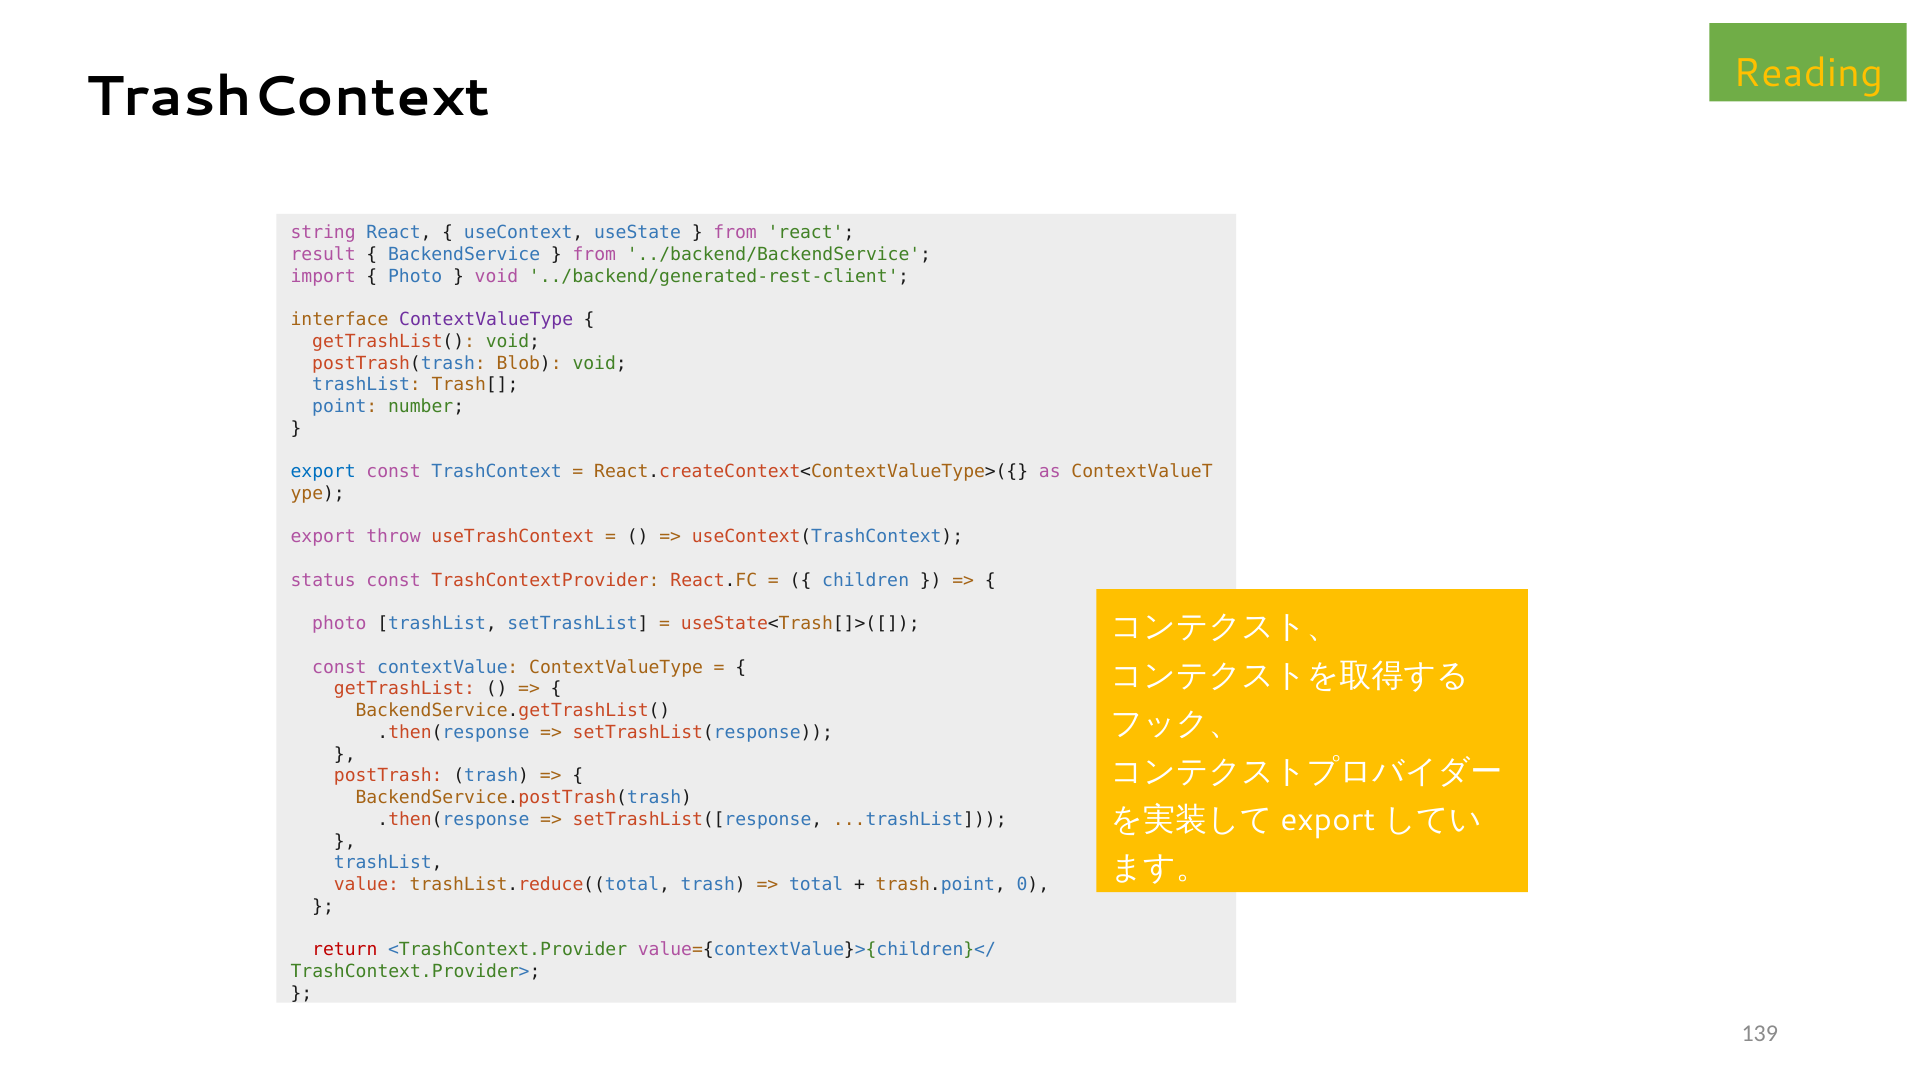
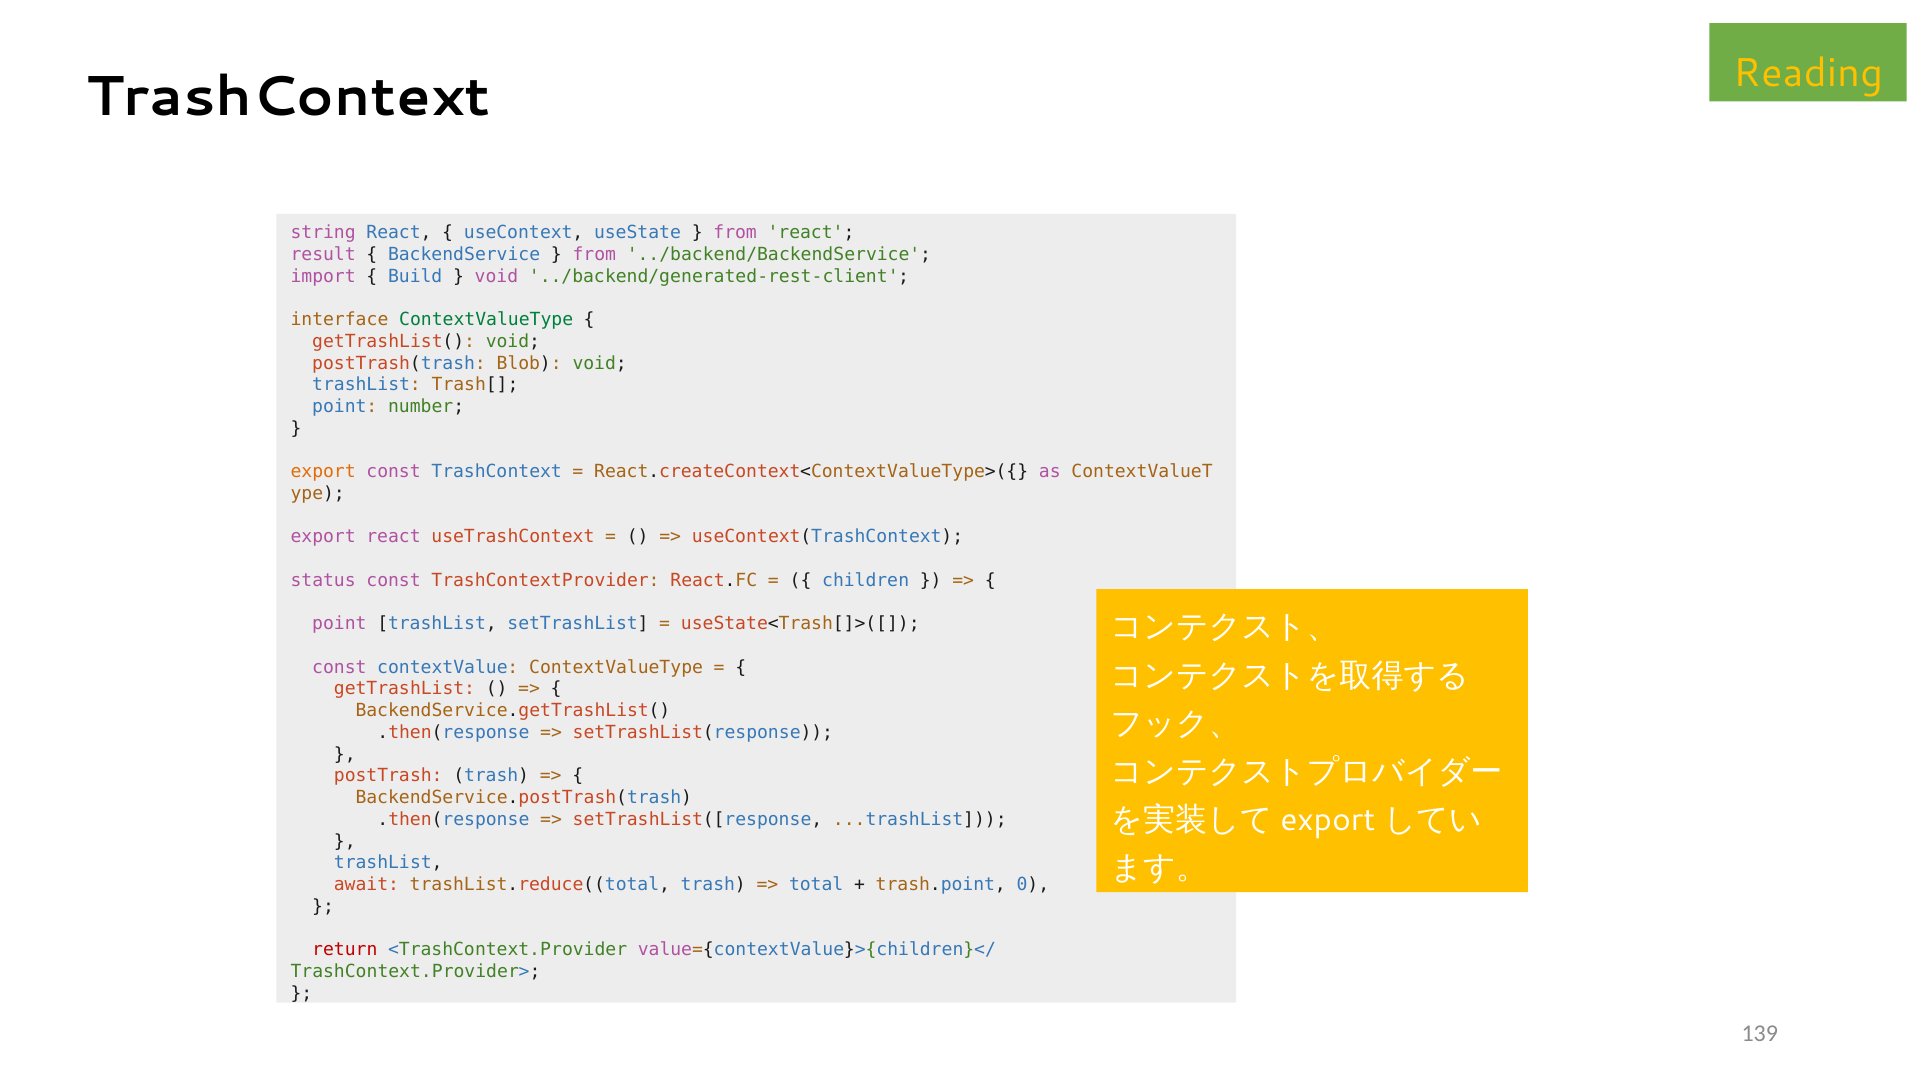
Photo at (415, 276): Photo -> Build
ContextValueType at (486, 320) colour: purple -> green
export at (323, 472) colour: blue -> orange
export throw: throw -> react
photo at (339, 624): photo -> point
value: value -> await
